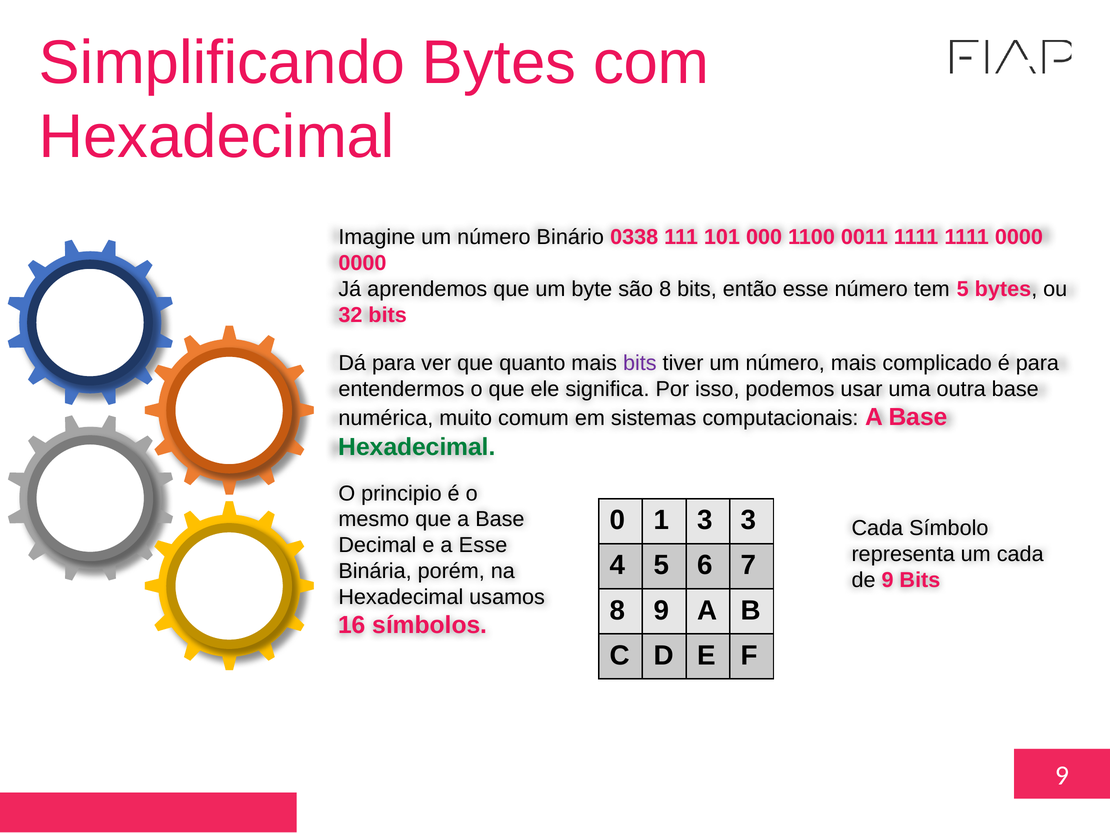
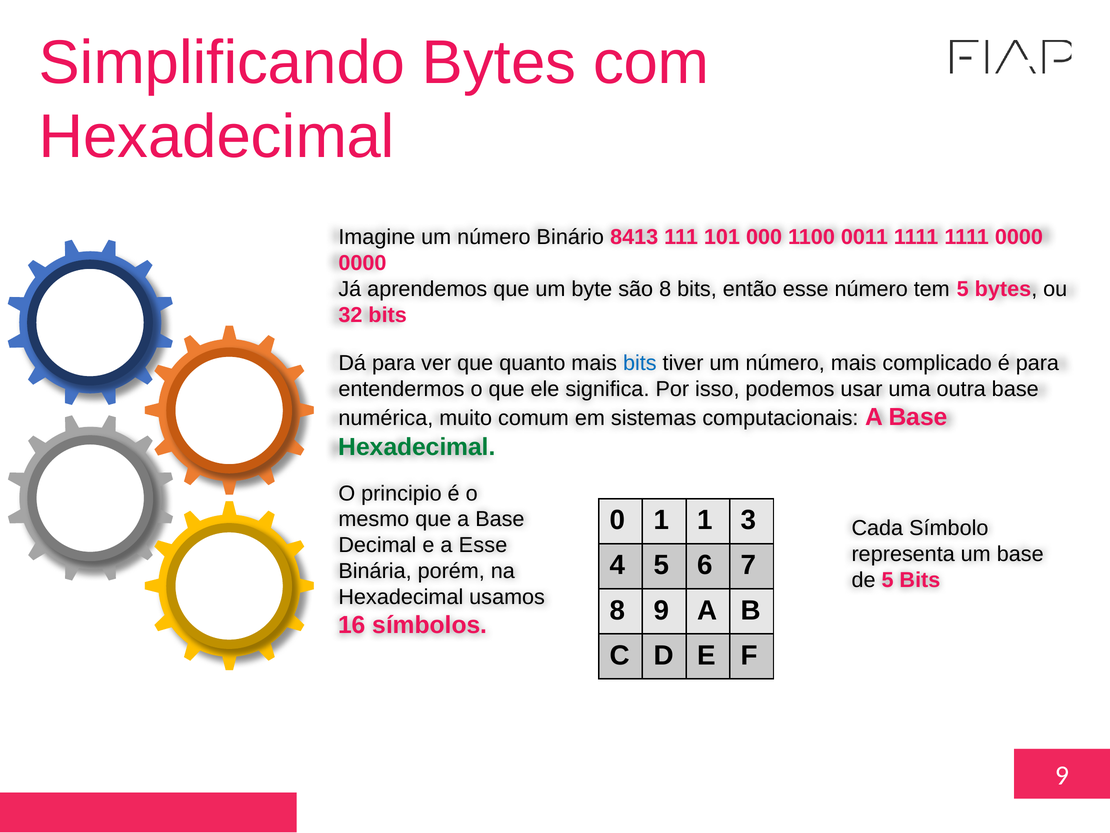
0338: 0338 -> 8413
bits at (640, 363) colour: purple -> blue
1 3: 3 -> 1
um cada: cada -> base
de 9: 9 -> 5
